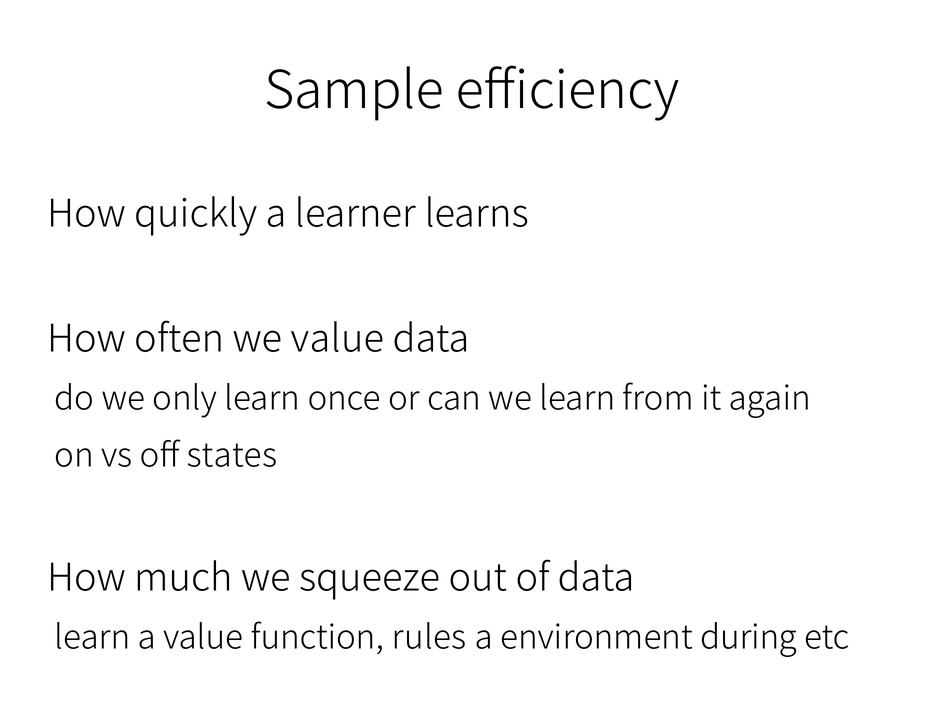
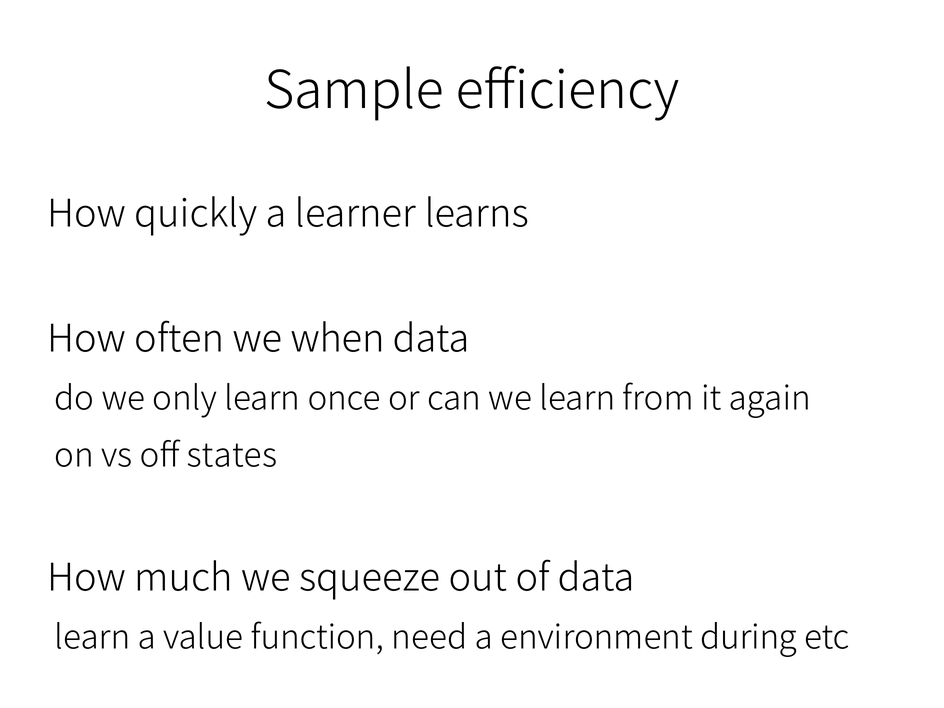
we value: value -> when
rules: rules -> need
